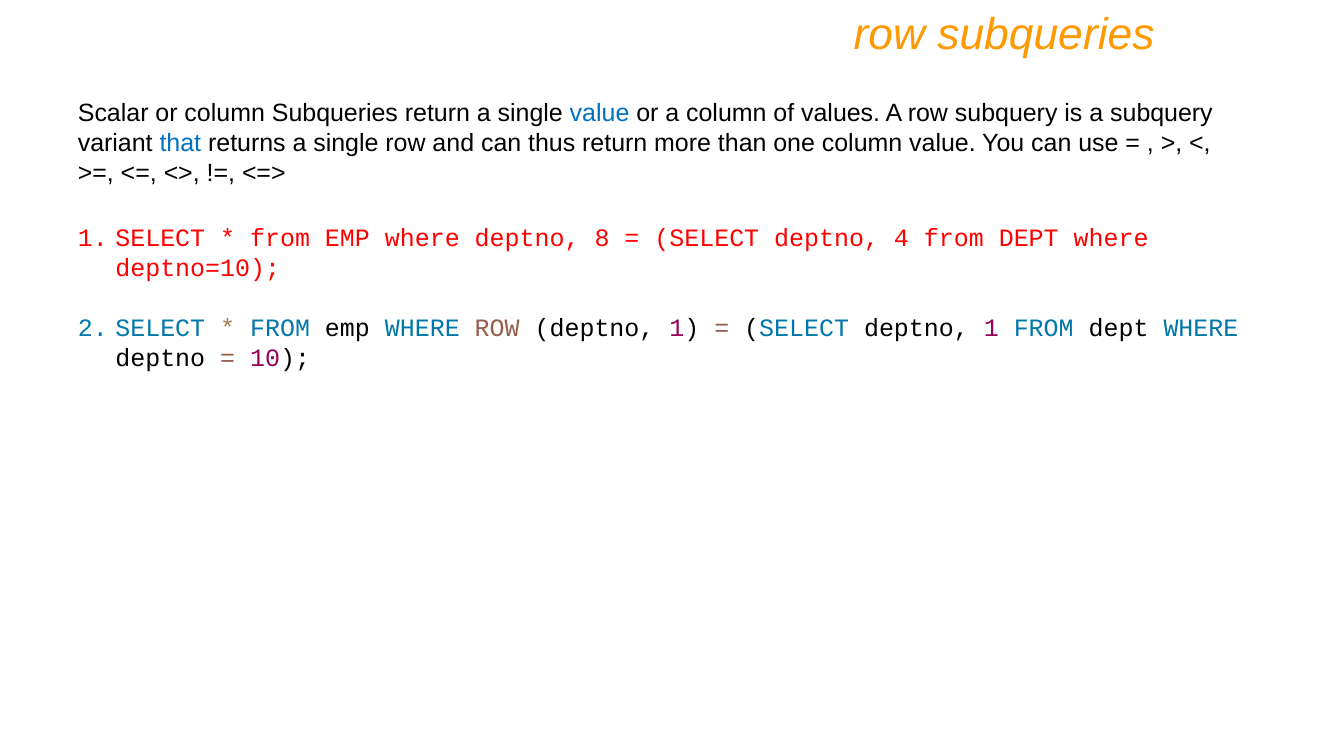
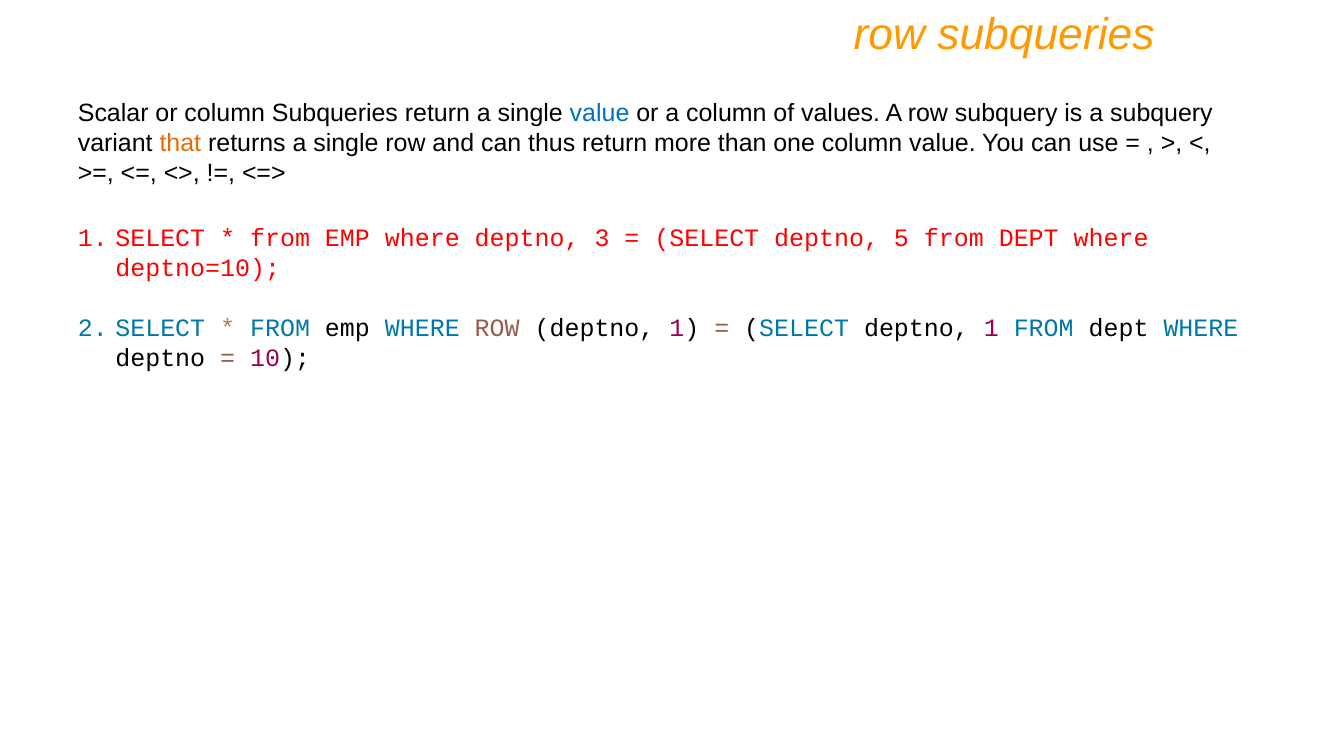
that colour: blue -> orange
8: 8 -> 3
4: 4 -> 5
